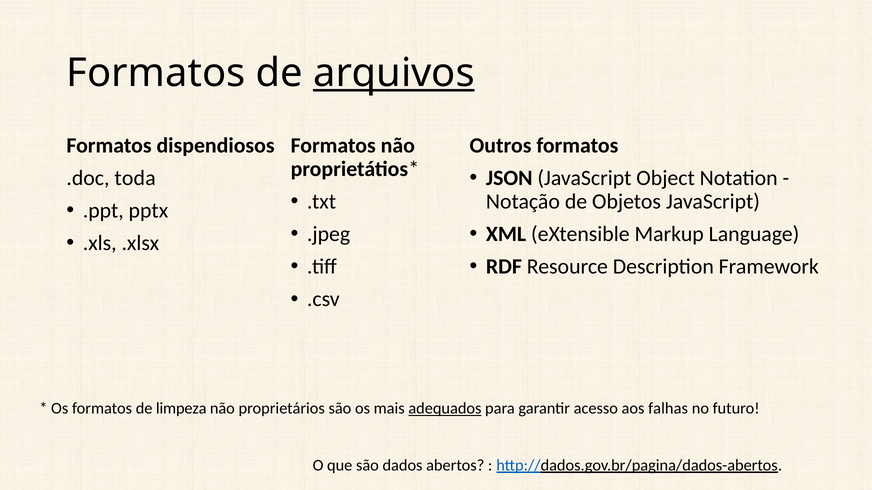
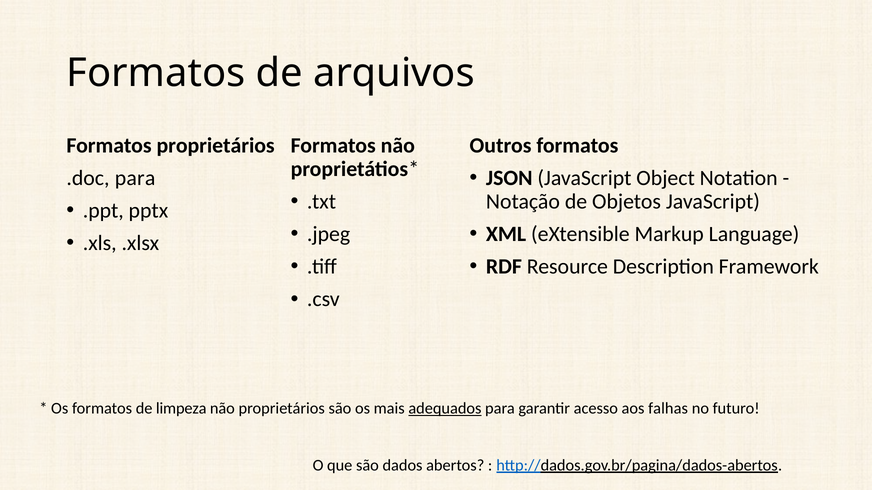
arquivos underline: present -> none
Formatos dispendiosos: dispendiosos -> proprietários
.doc toda: toda -> para
